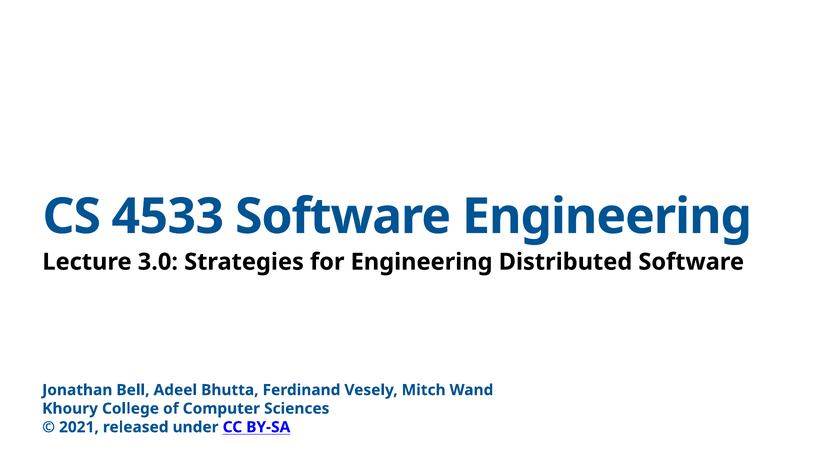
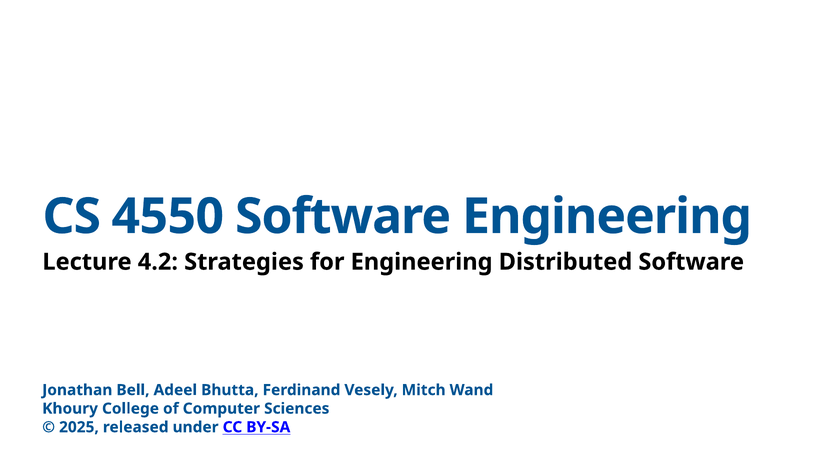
4533: 4533 -> 4550
3.0: 3.0 -> 4.2
2021: 2021 -> 2025
